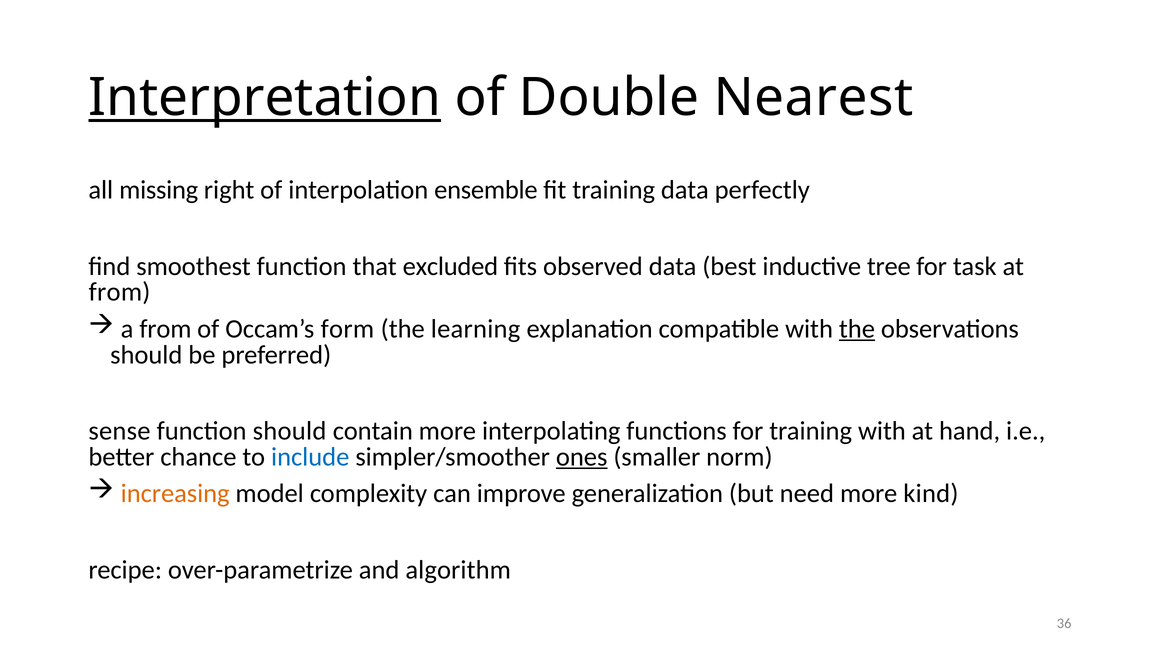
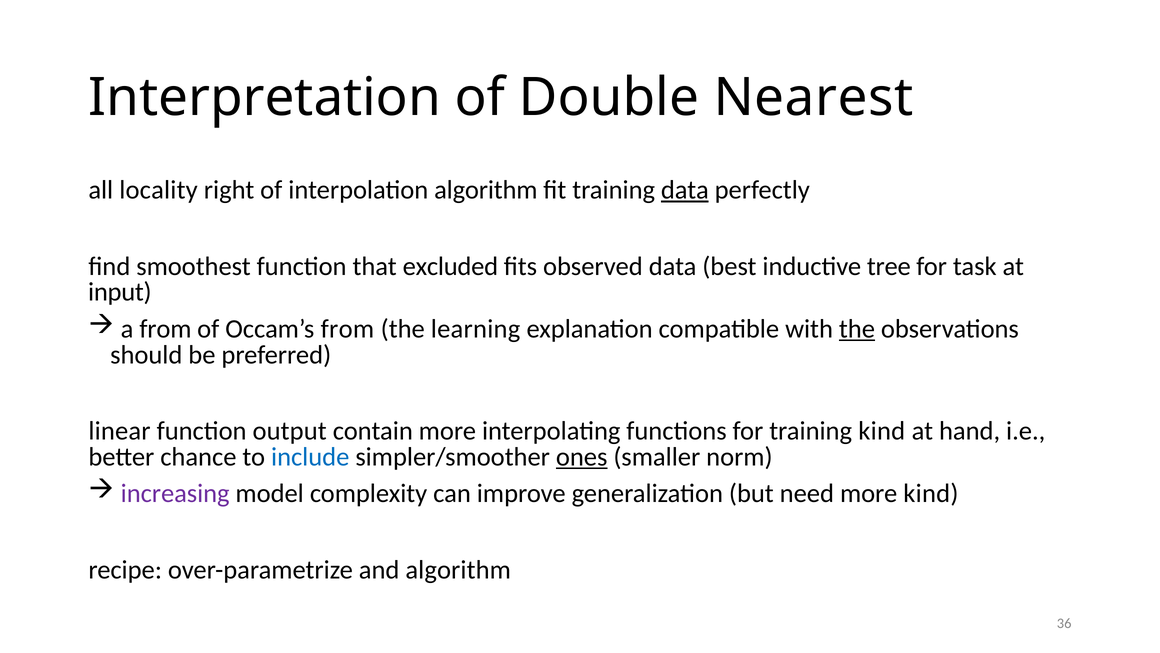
Interpretation underline: present -> none
missing: missing -> locality
interpolation ensemble: ensemble -> algorithm
data at (685, 190) underline: none -> present
from at (120, 292): from -> input
Occam’s form: form -> from
sense: sense -> linear
function should: should -> output
training with: with -> kind
increasing colour: orange -> purple
